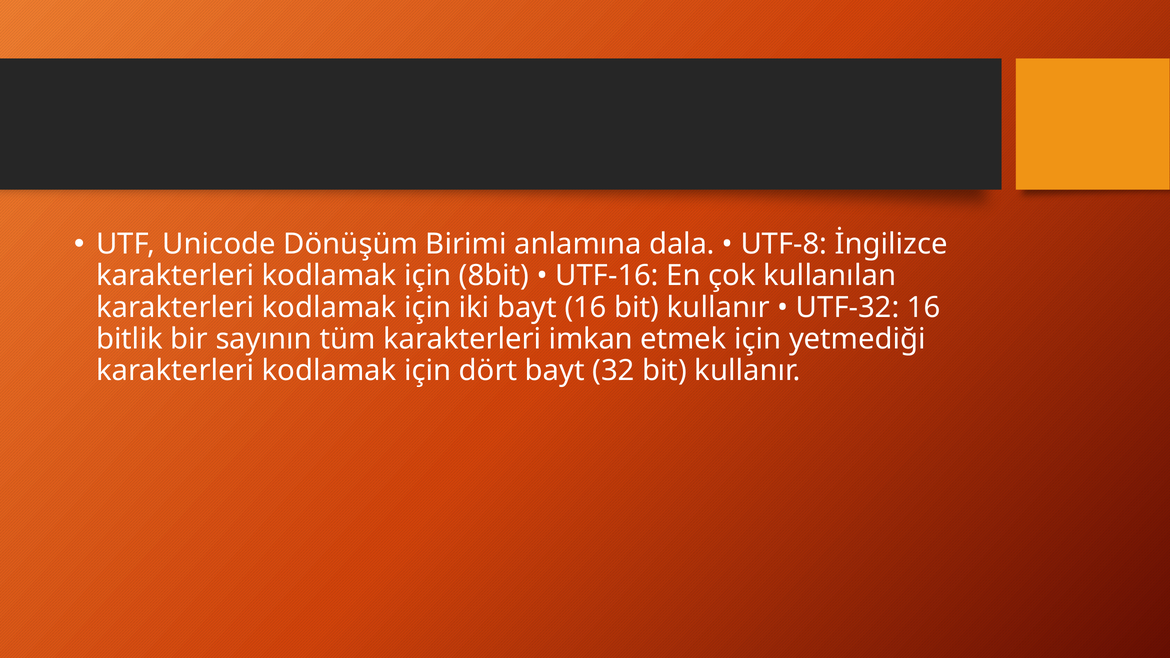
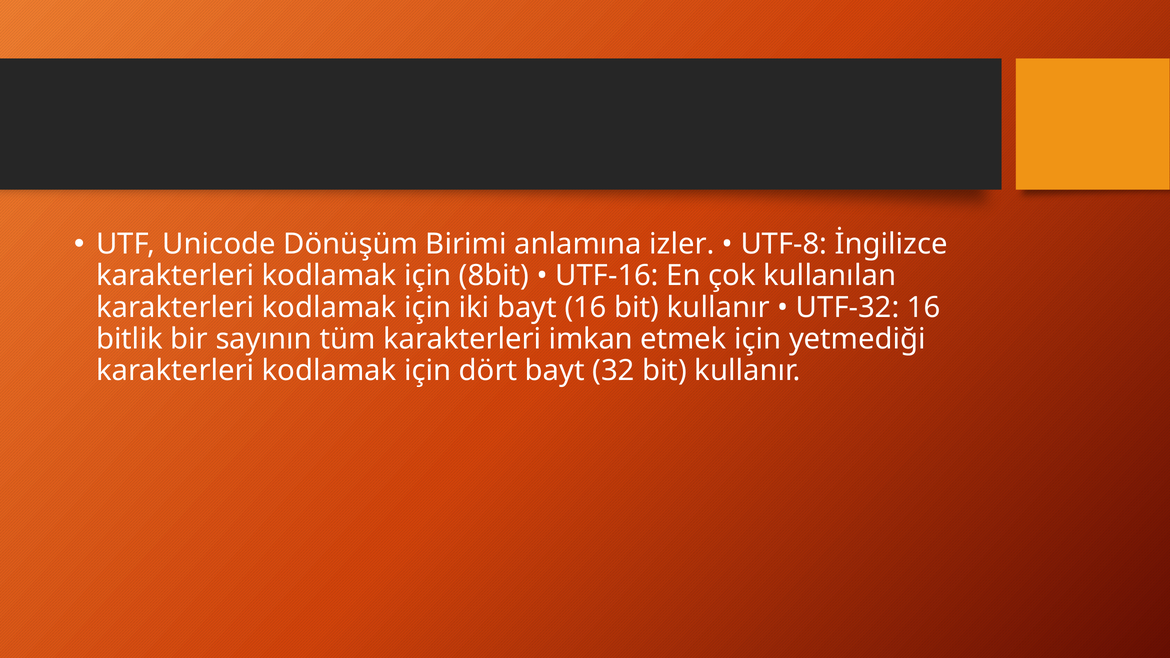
dala: dala -> izler
